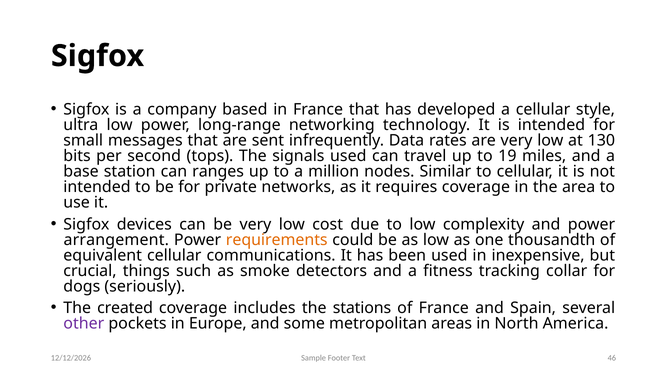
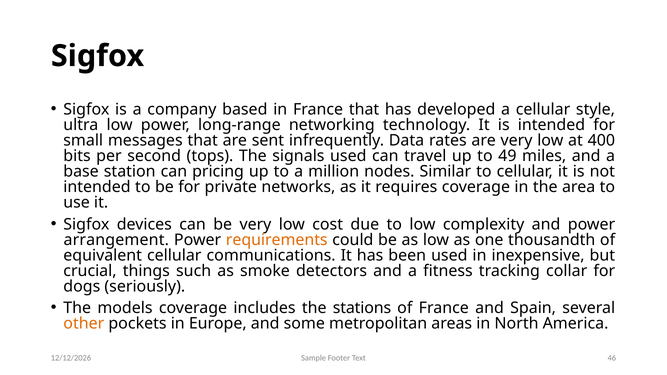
130: 130 -> 400
19: 19 -> 49
ranges: ranges -> pricing
created: created -> models
other colour: purple -> orange
